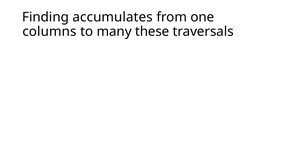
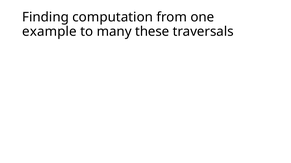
accumulates: accumulates -> computation
columns: columns -> example
